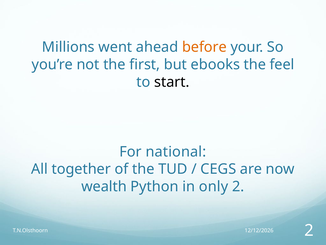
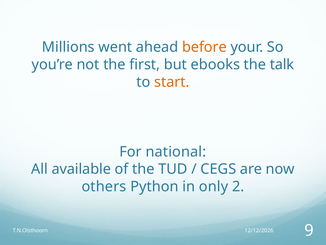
feel: feel -> talk
start colour: black -> orange
together: together -> available
wealth: wealth -> others
T.N.Olsthoorn 2: 2 -> 9
